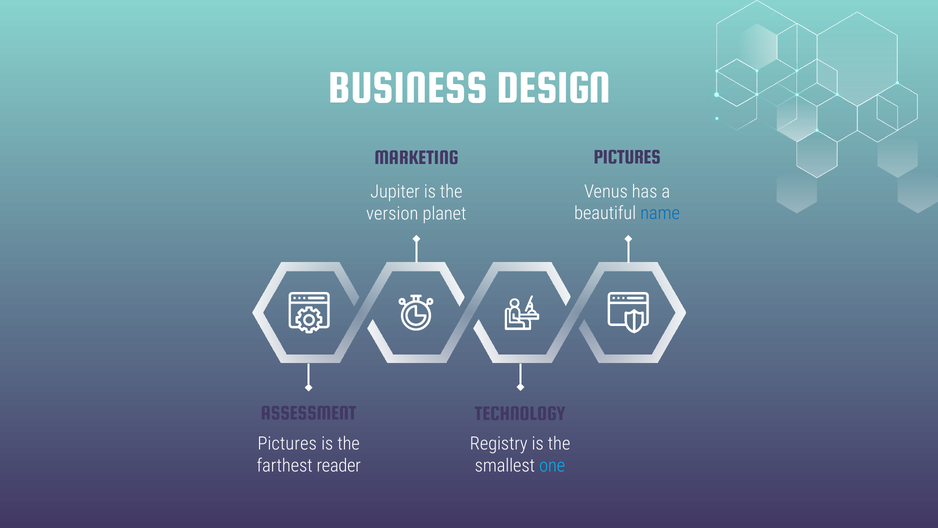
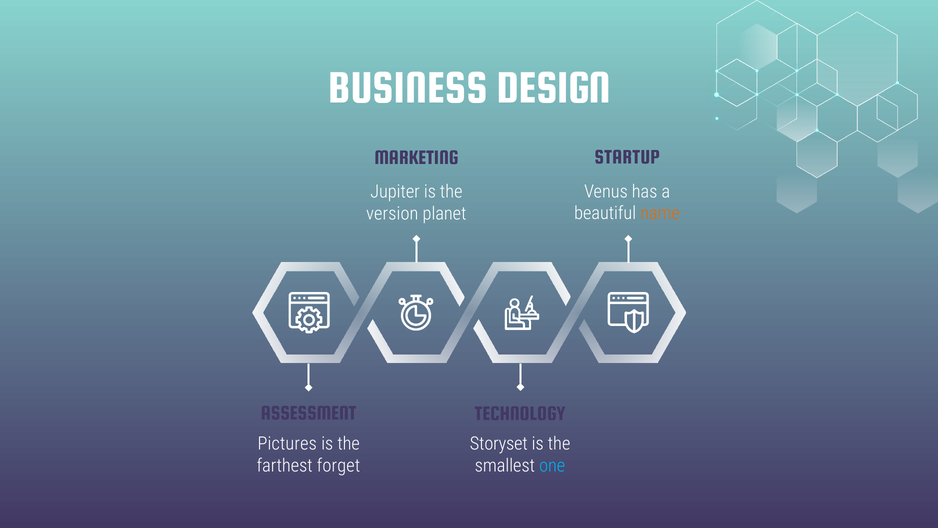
PICTURES at (627, 157): PICTURES -> STARTUP
name colour: blue -> orange
Registry: Registry -> Storyset
reader: reader -> forget
